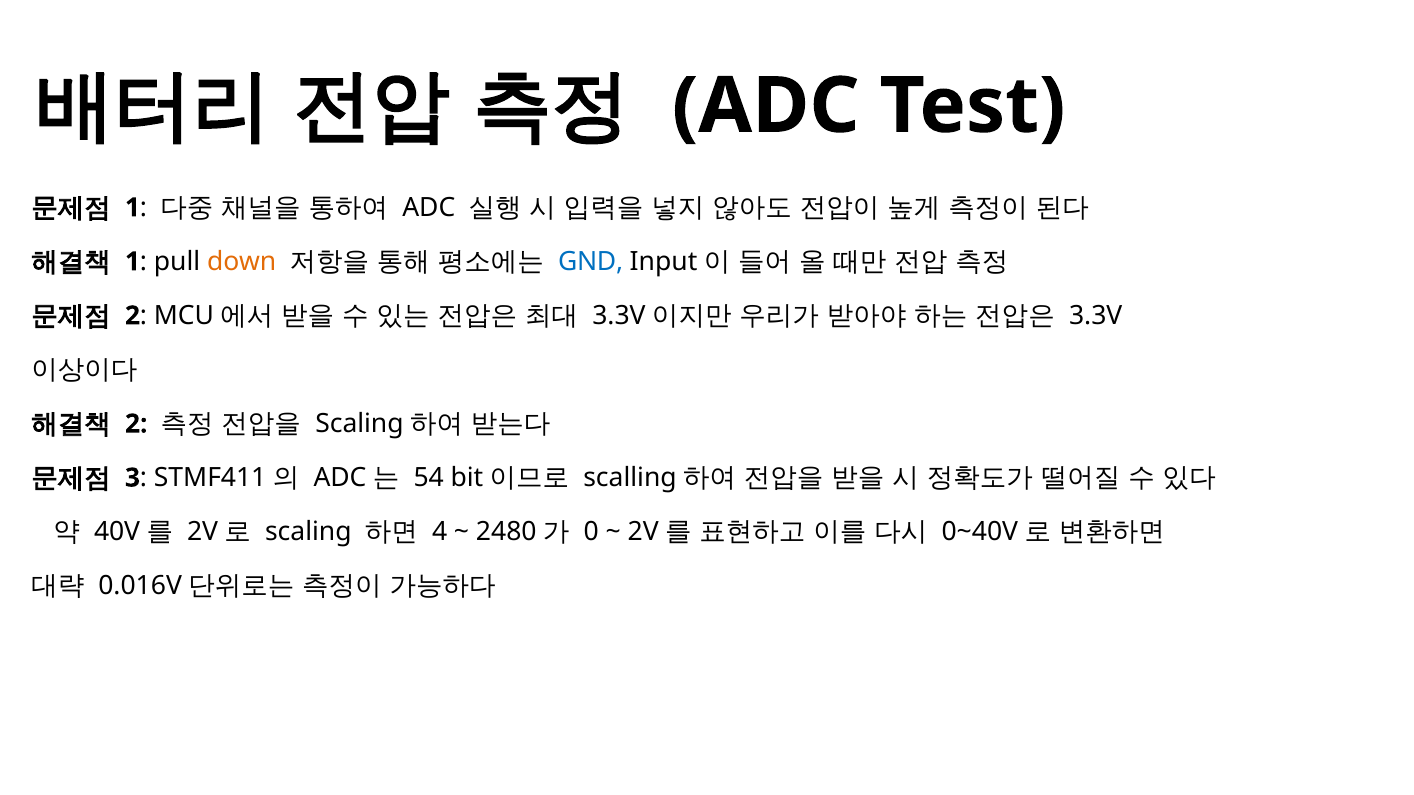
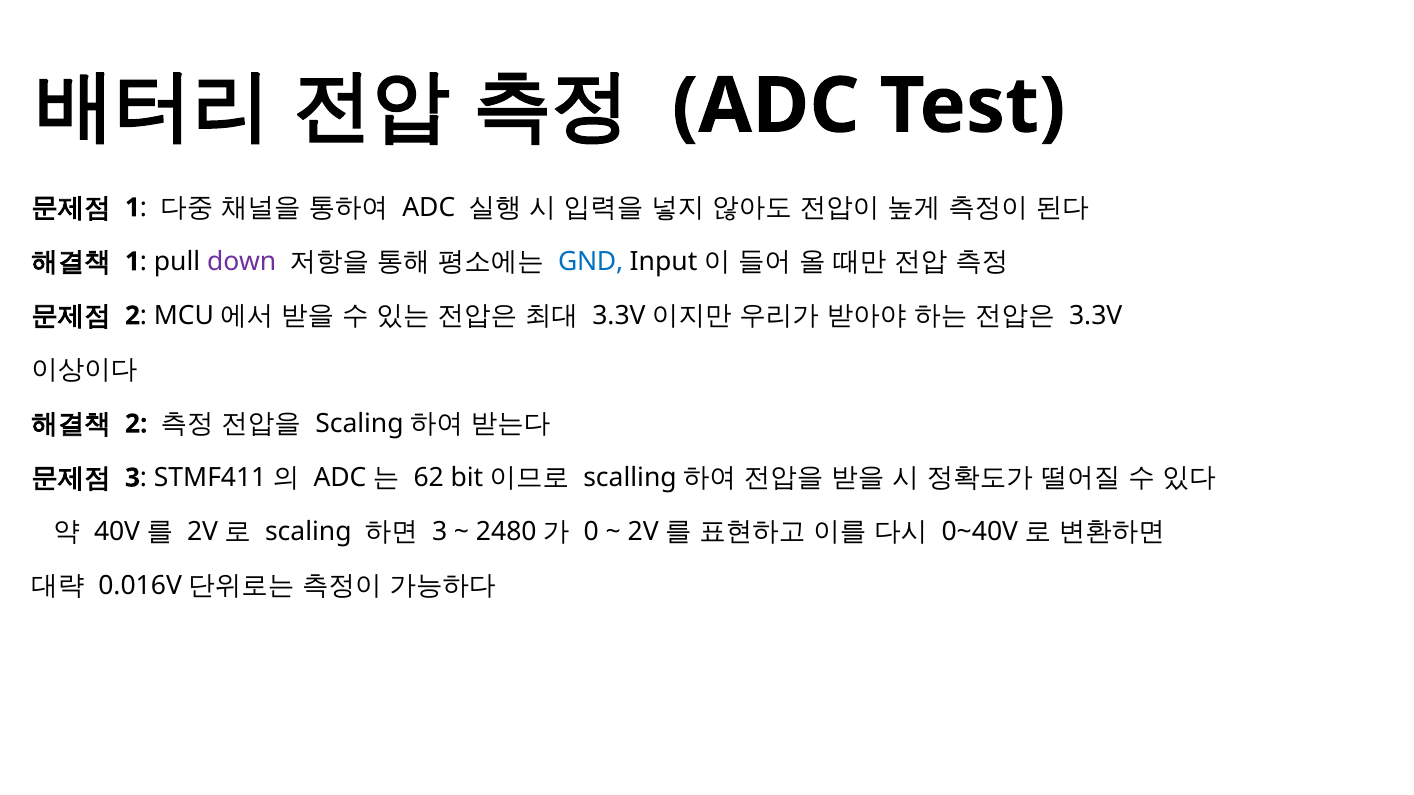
down colour: orange -> purple
54: 54 -> 62
4 at (440, 532): 4 -> 3
